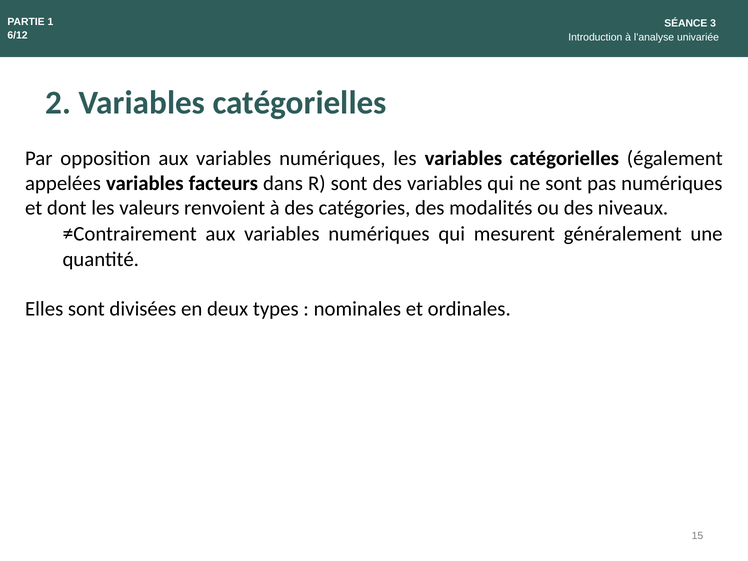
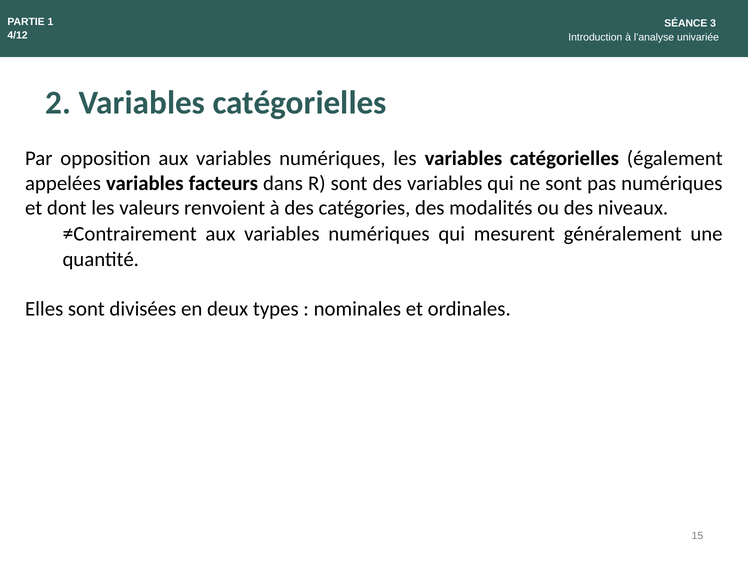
6/12: 6/12 -> 4/12
